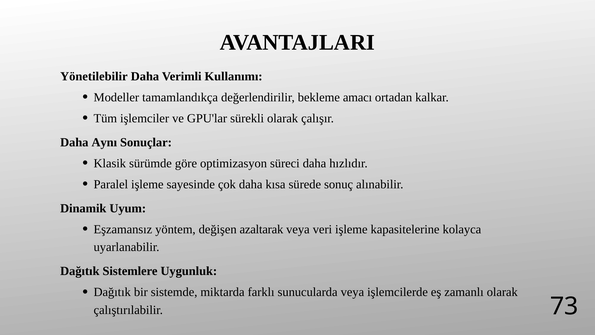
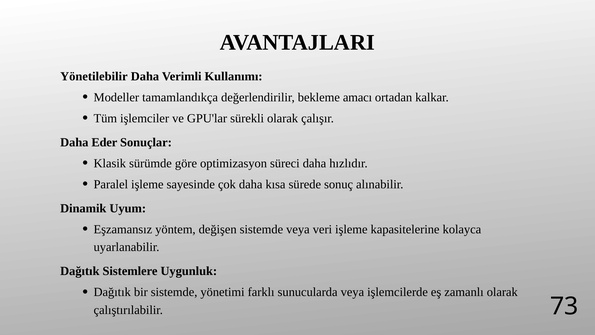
Aynı: Aynı -> Eder
değişen azaltarak: azaltarak -> sistemde
miktarda: miktarda -> yönetimi
